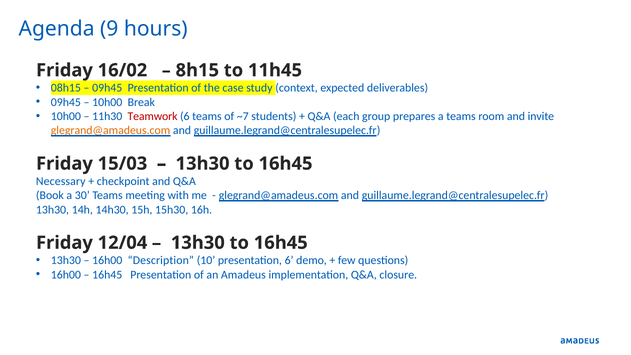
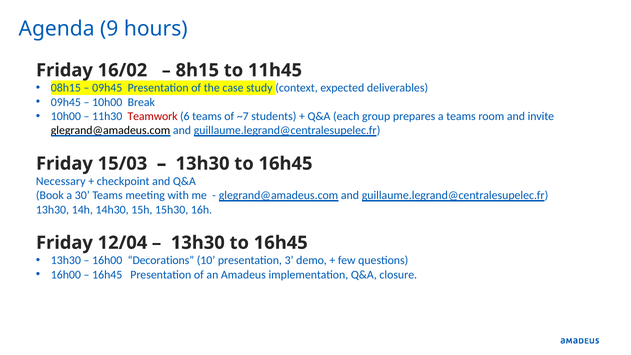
glegrand@amadeus.com at (111, 131) colour: orange -> black
Description: Description -> Decorations
presentation 6: 6 -> 3
